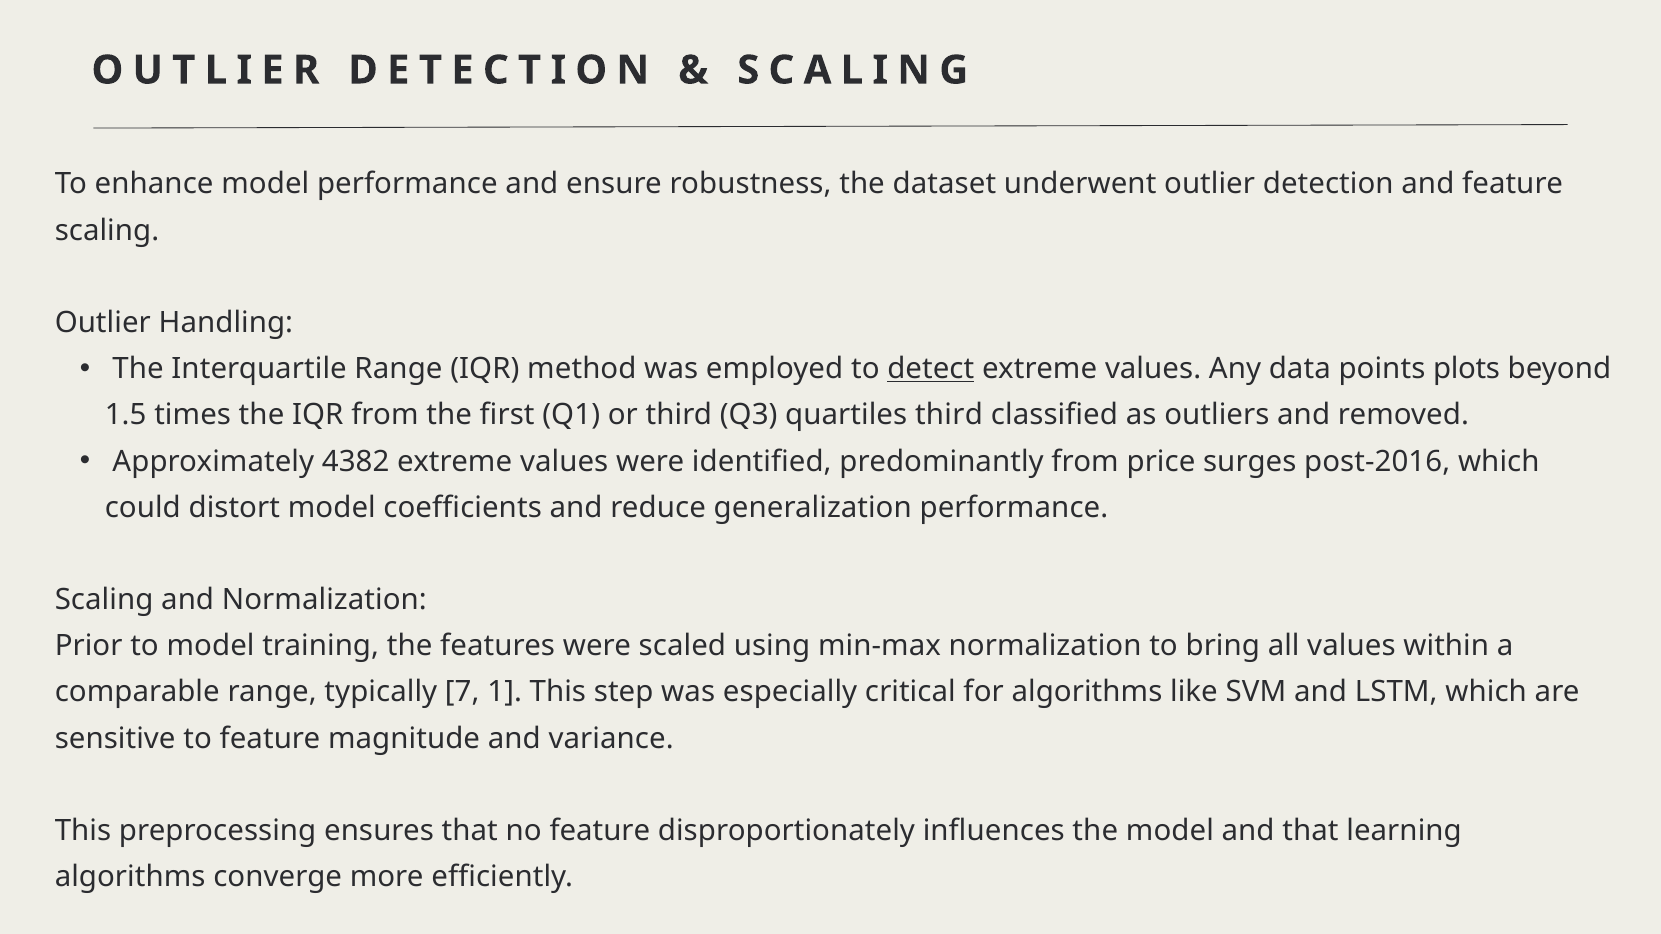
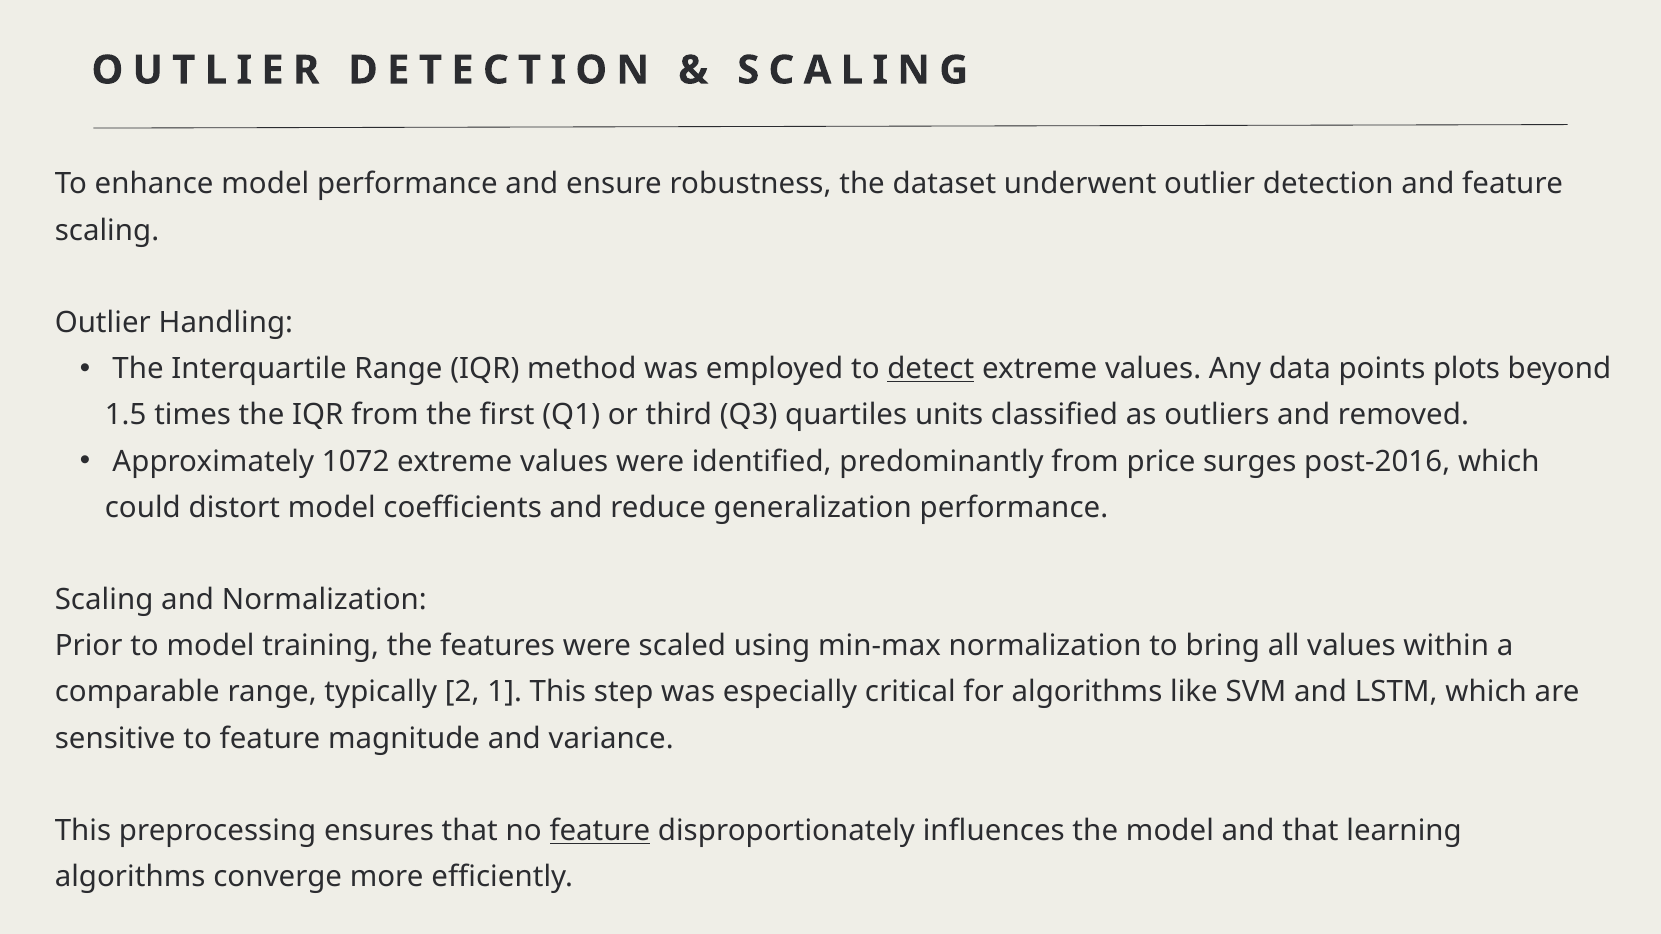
quartiles third: third -> units
4382: 4382 -> 1072
7: 7 -> 2
feature at (600, 831) underline: none -> present
